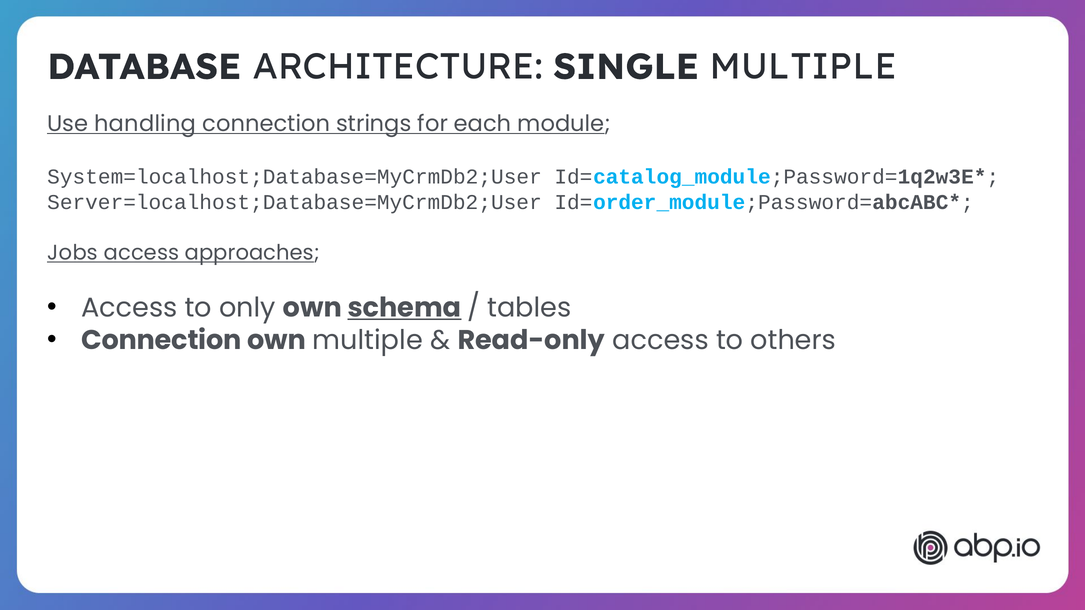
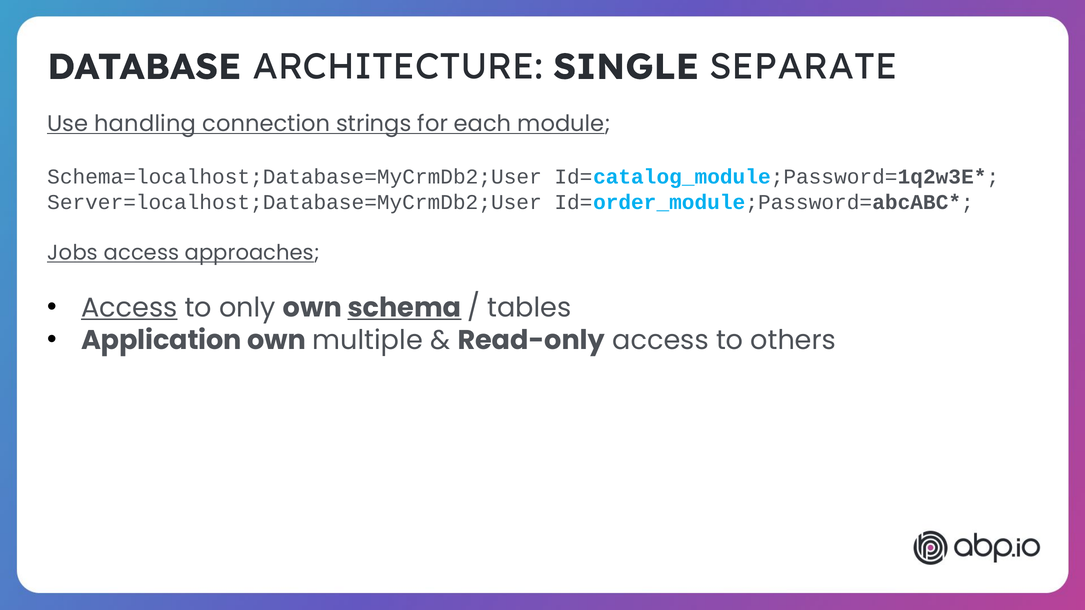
SINGLE MULTIPLE: MULTIPLE -> SEPARATE
System=localhost;Database=MyCrmDb2;User: System=localhost;Database=MyCrmDb2;User -> Schema=localhost;Database=MyCrmDb2;User
Access at (129, 308) underline: none -> present
Connection at (161, 340): Connection -> Application
